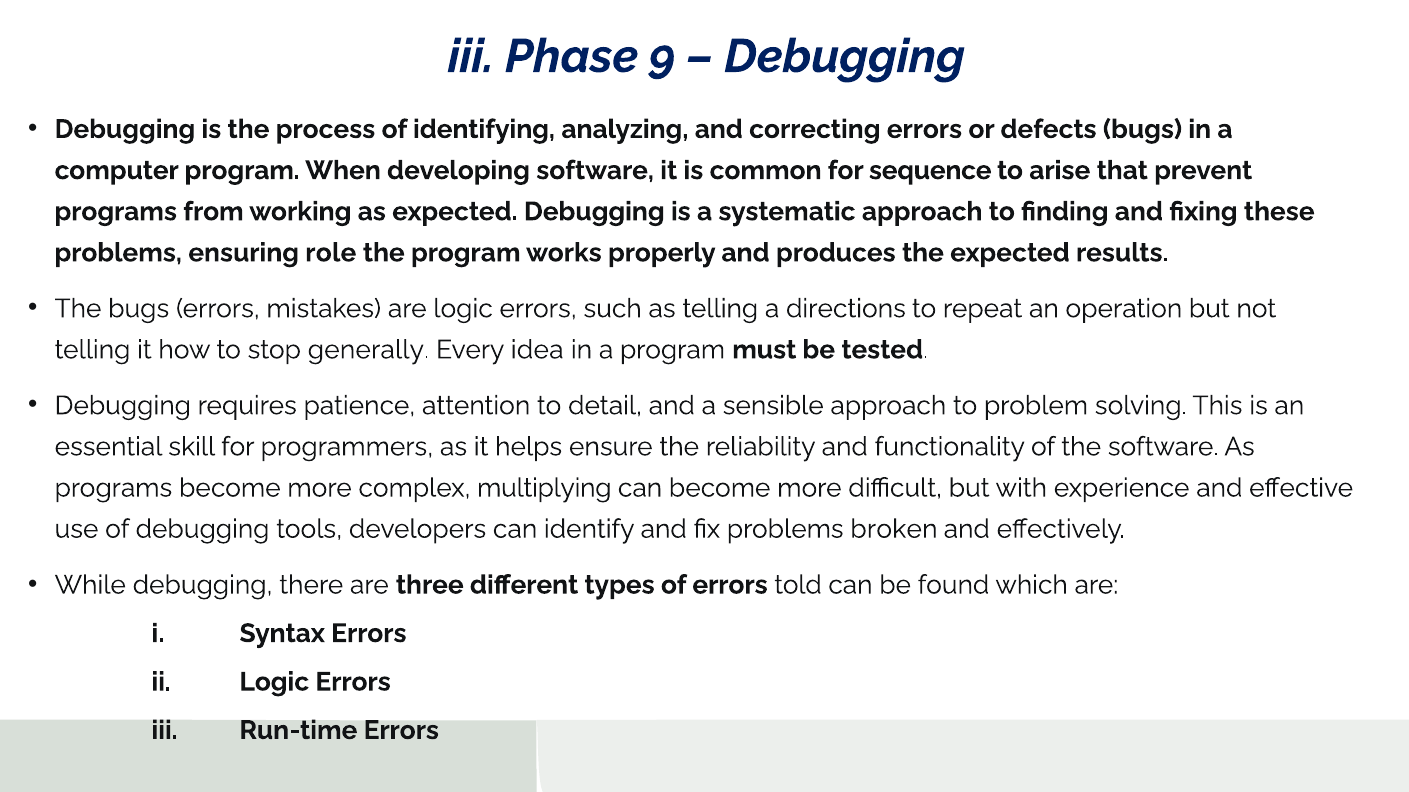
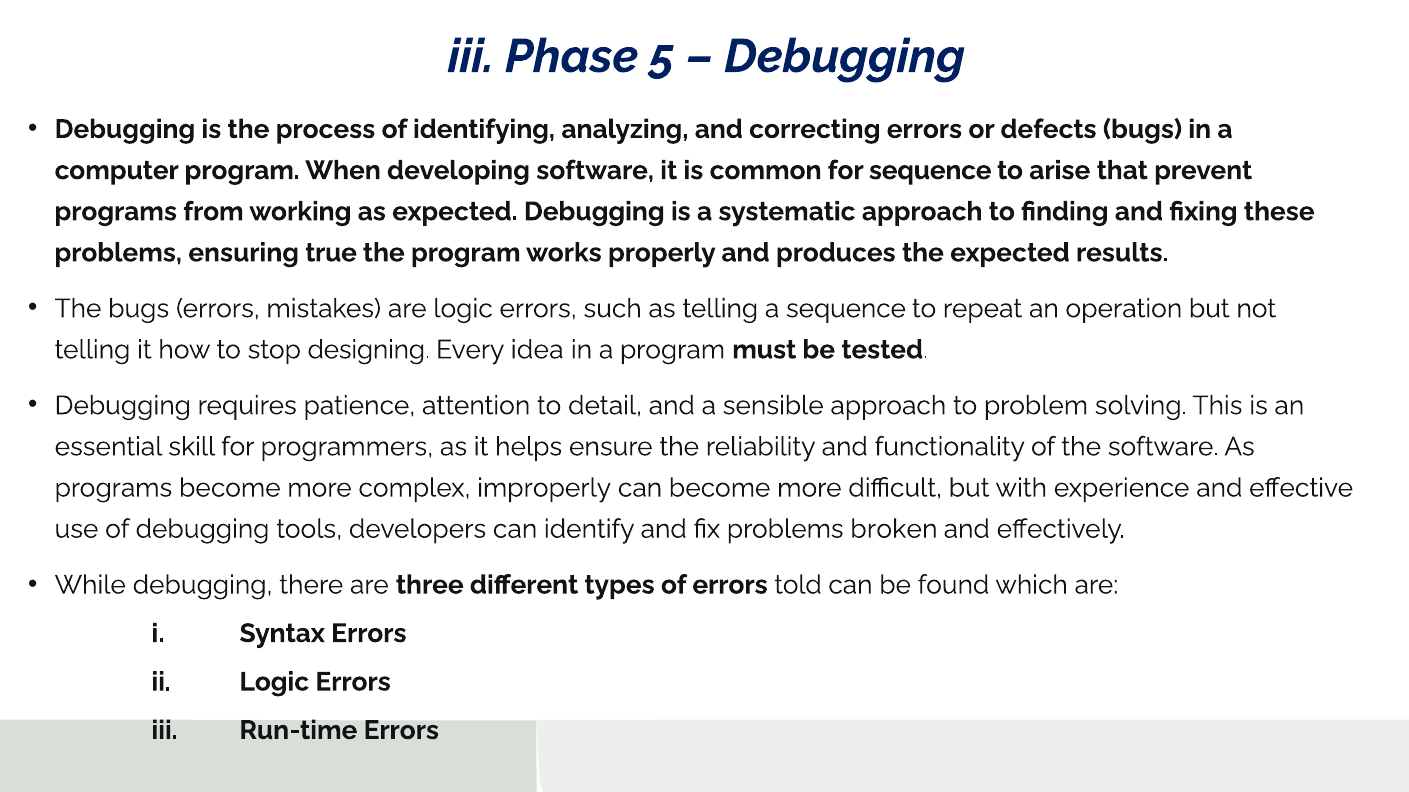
9: 9 -> 5
role: role -> true
a directions: directions -> sequence
generally: generally -> designing
multiplying: multiplying -> improperly
